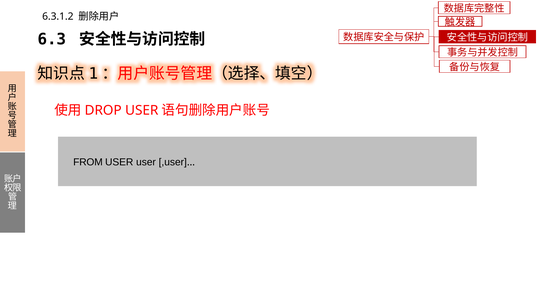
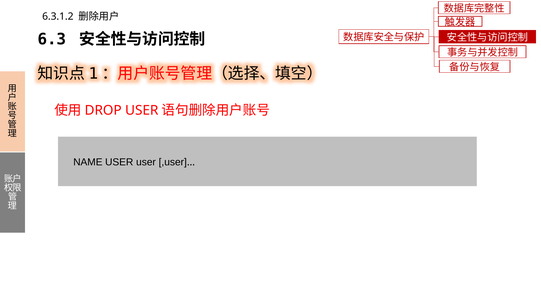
FROM: FROM -> NAME
